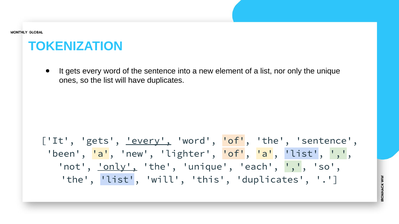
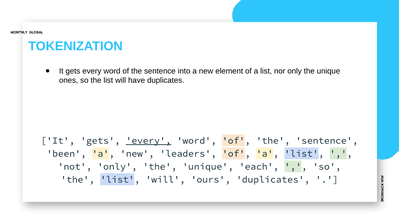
lighter: lighter -> leaders
only at (117, 167) underline: present -> none
this: this -> ours
